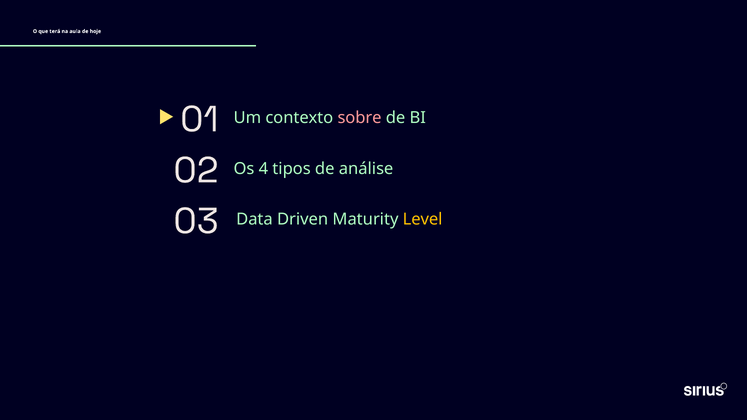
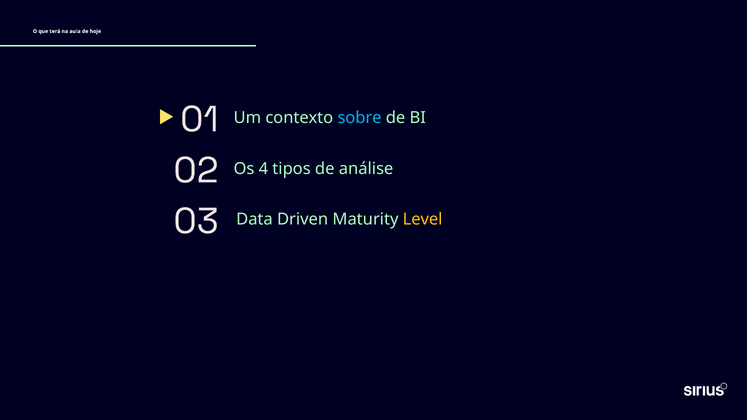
sobre colour: pink -> light blue
